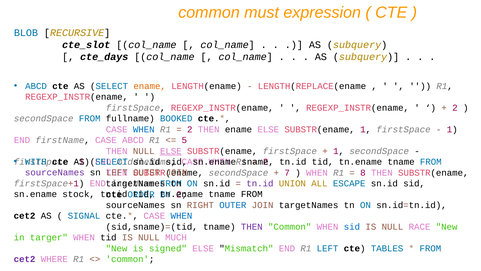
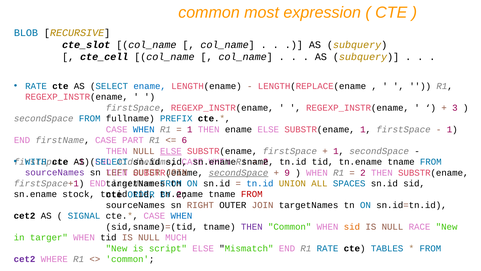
must: must -> most
cte_days: cte_days -> cte_cell
ABCD at (36, 86): ABCD -> RATE
ename at (150, 86) colour: orange -> blue
2 at (455, 108): 2 -> 3
BOOKED: BOOKED -> PREFIX
2 at (190, 129): 2 -> 1
CASE ABCD: ABCD -> PART
5: 5 -> 6
secondSpace at (238, 172) underline: none -> present
7: 7 -> 9
8 at (363, 172): 8 -> 2
tn.id at (260, 183) colour: purple -> blue
ESCAPE: ESCAPE -> SPACES
FROM at (252, 194) colour: black -> red
OUTER at (233, 205) colour: blue -> black
sid at (352, 226) colour: blue -> orange
signed: signed -> script
R1 LEFT: LEFT -> RATE
